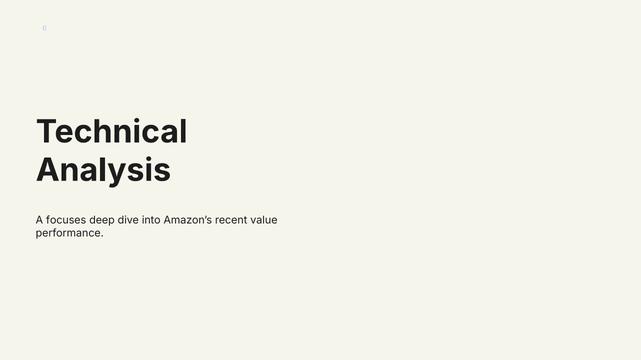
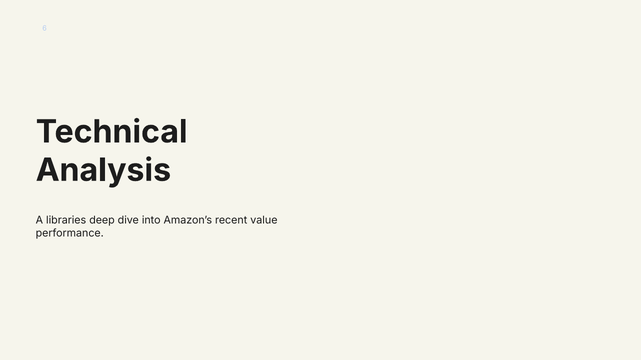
focuses: focuses -> libraries
